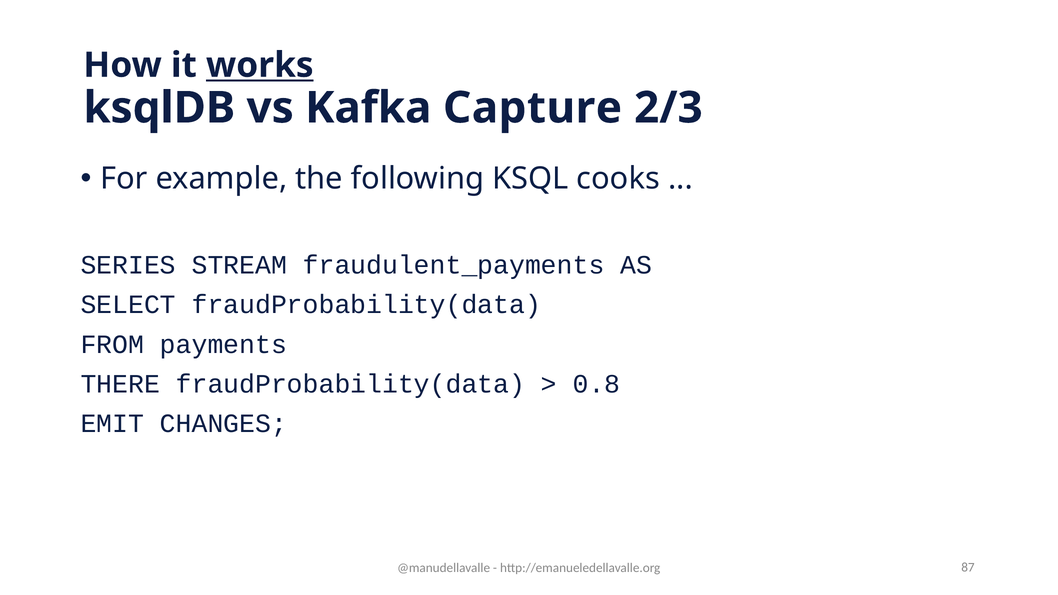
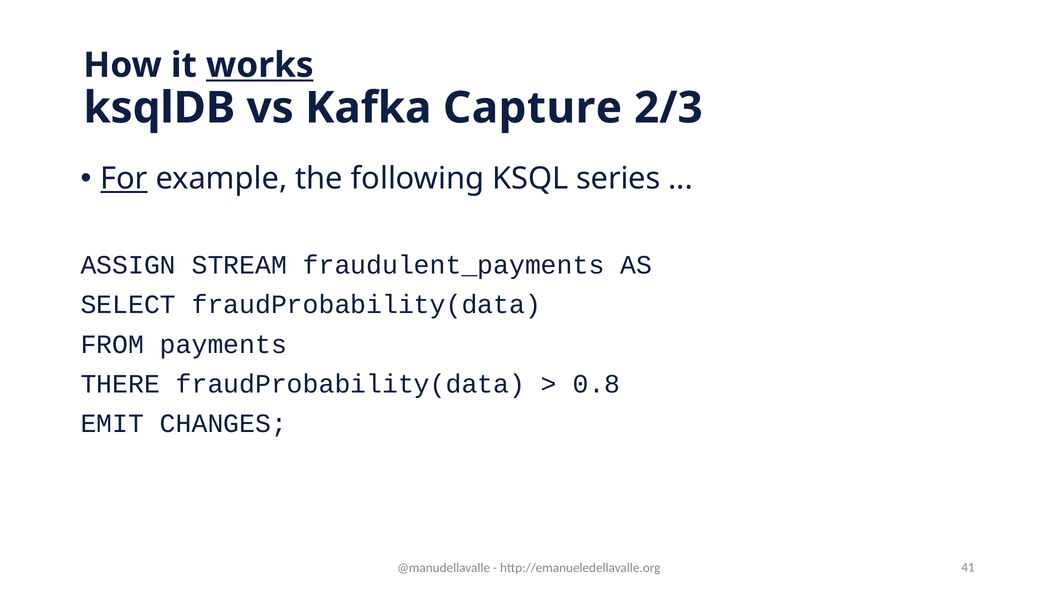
For underline: none -> present
cooks: cooks -> series
SERIES: SERIES -> ASSIGN
87: 87 -> 41
